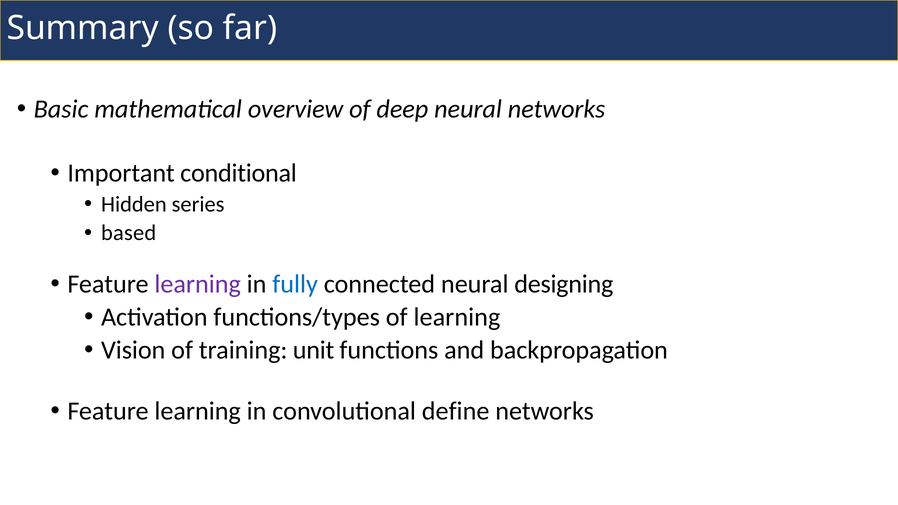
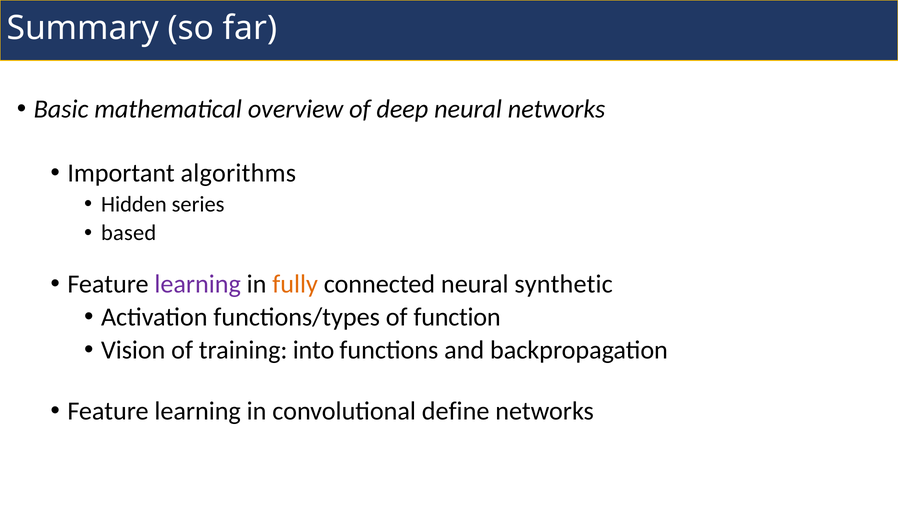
conditional: conditional -> algorithms
fully colour: blue -> orange
designing: designing -> synthetic
of learning: learning -> function
unit: unit -> into
